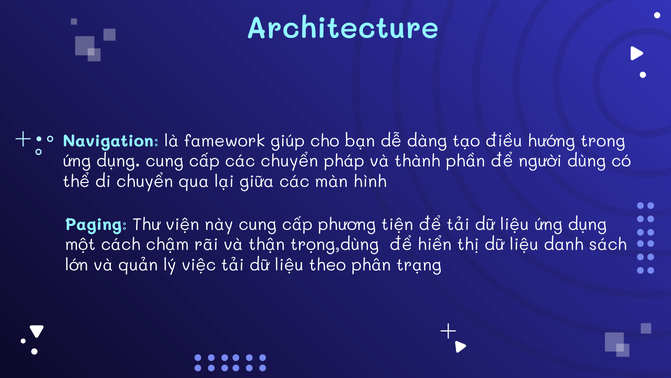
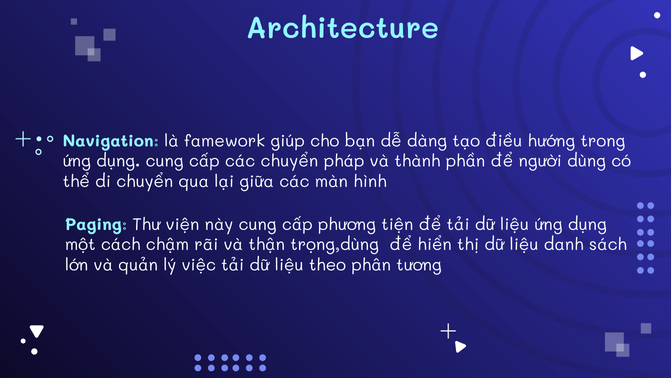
trạng: trạng -> tương
